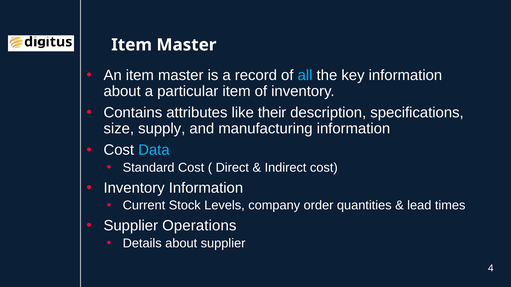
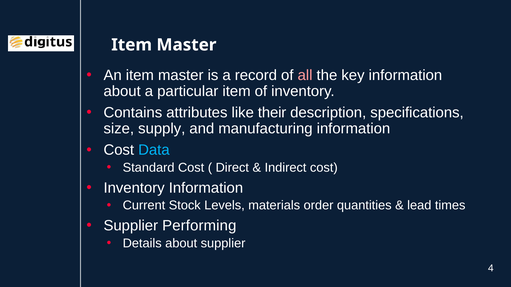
all colour: light blue -> pink
company: company -> materials
Operations: Operations -> Performing
